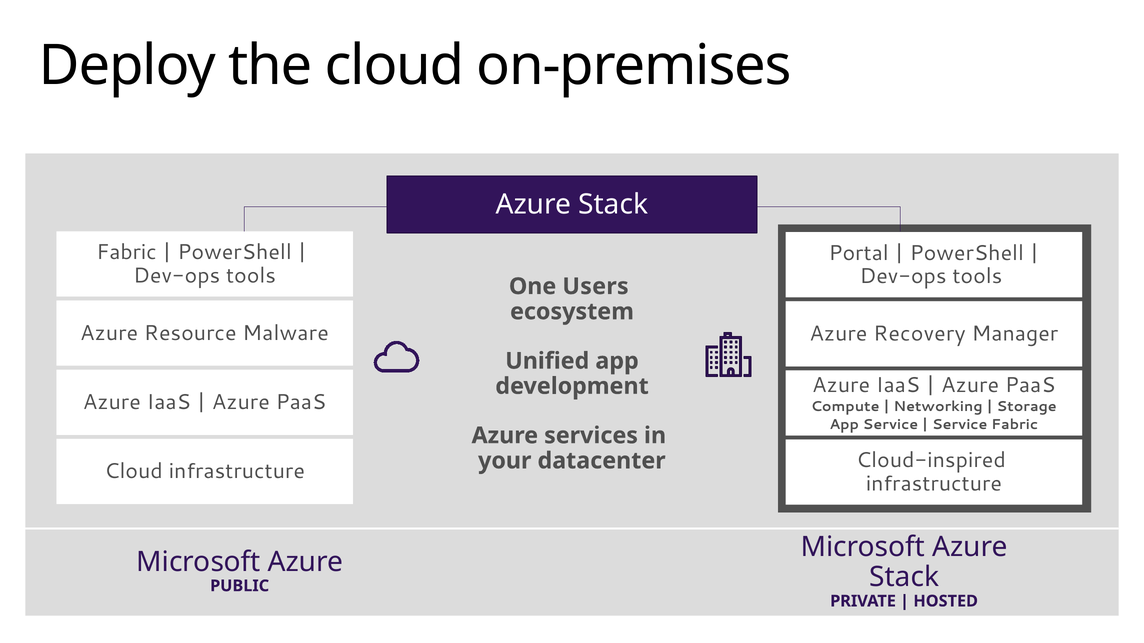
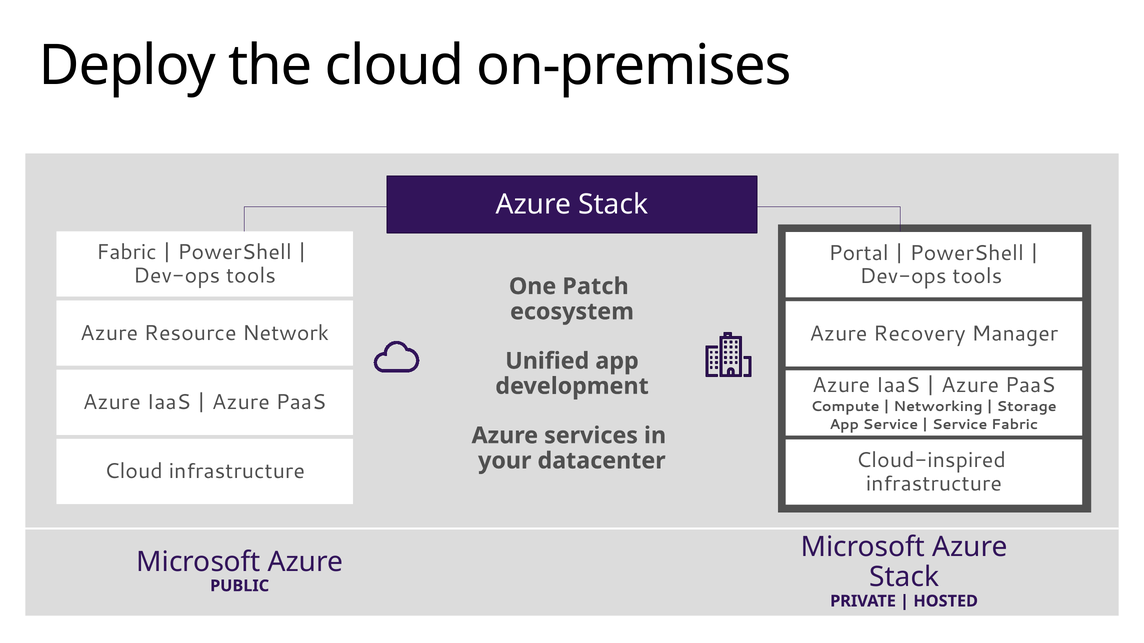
Users: Users -> Patch
Malware: Malware -> Network
